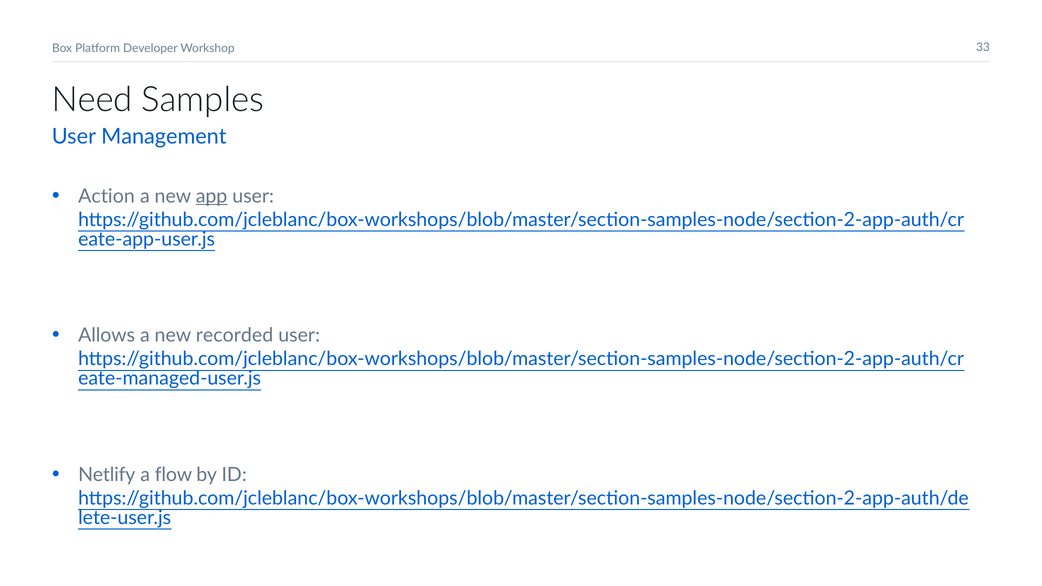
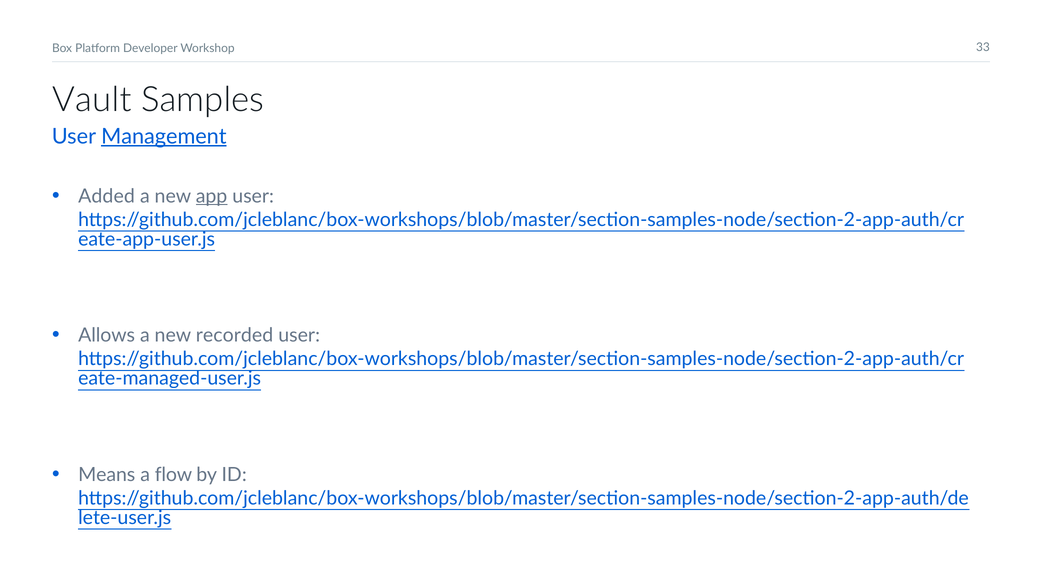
Need: Need -> Vault
Management underline: none -> present
Action: Action -> Added
Netlify: Netlify -> Means
